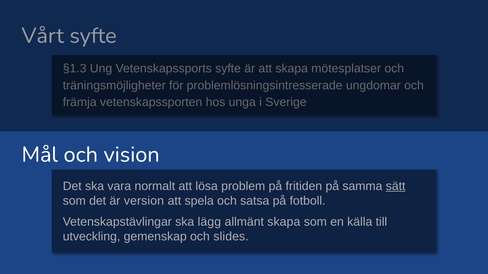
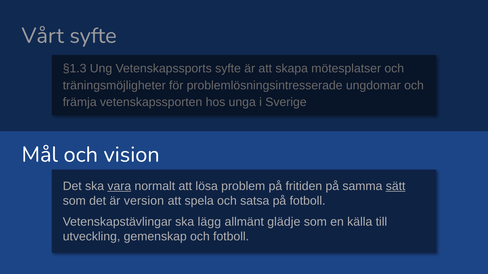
vara underline: none -> present
allmänt skapa: skapa -> glädje
och slides: slides -> fotboll
